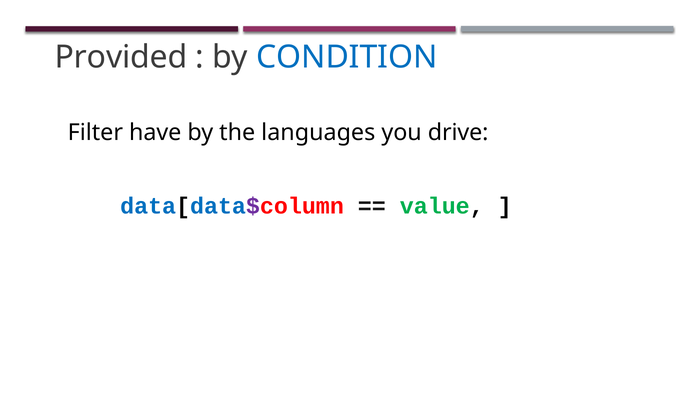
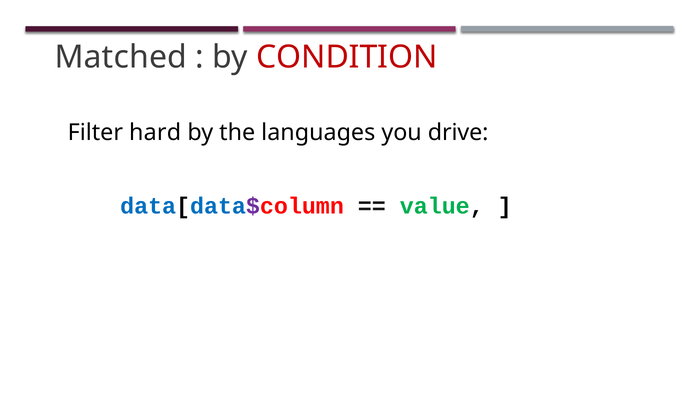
Provided: Provided -> Matched
CONDITION colour: blue -> red
have: have -> hard
